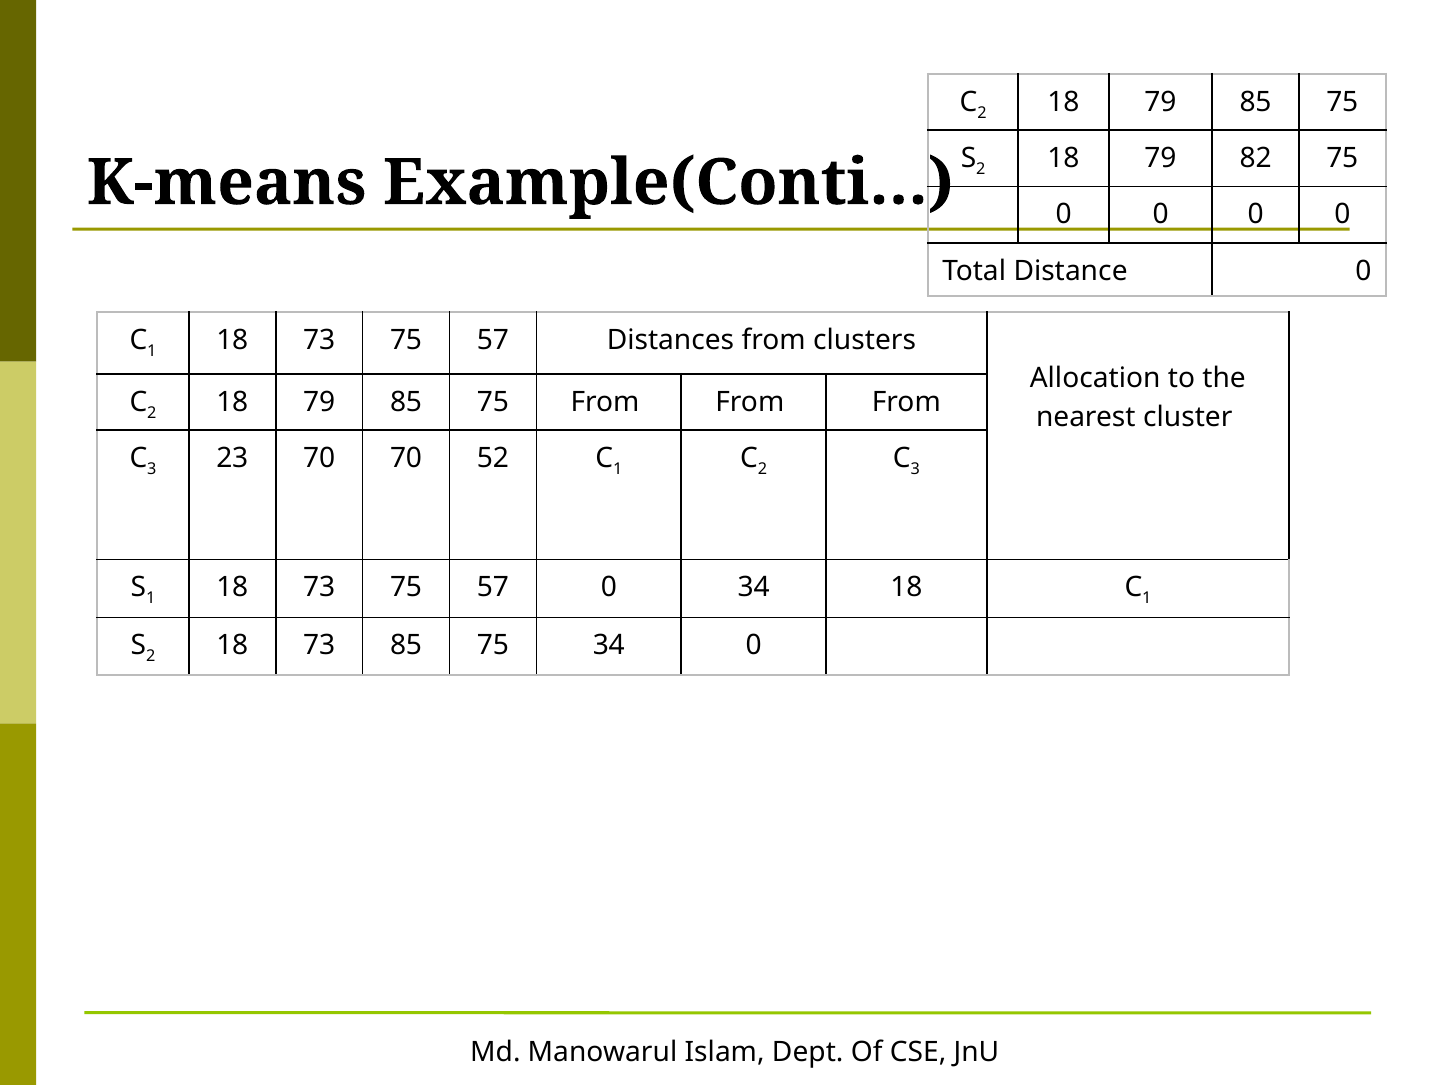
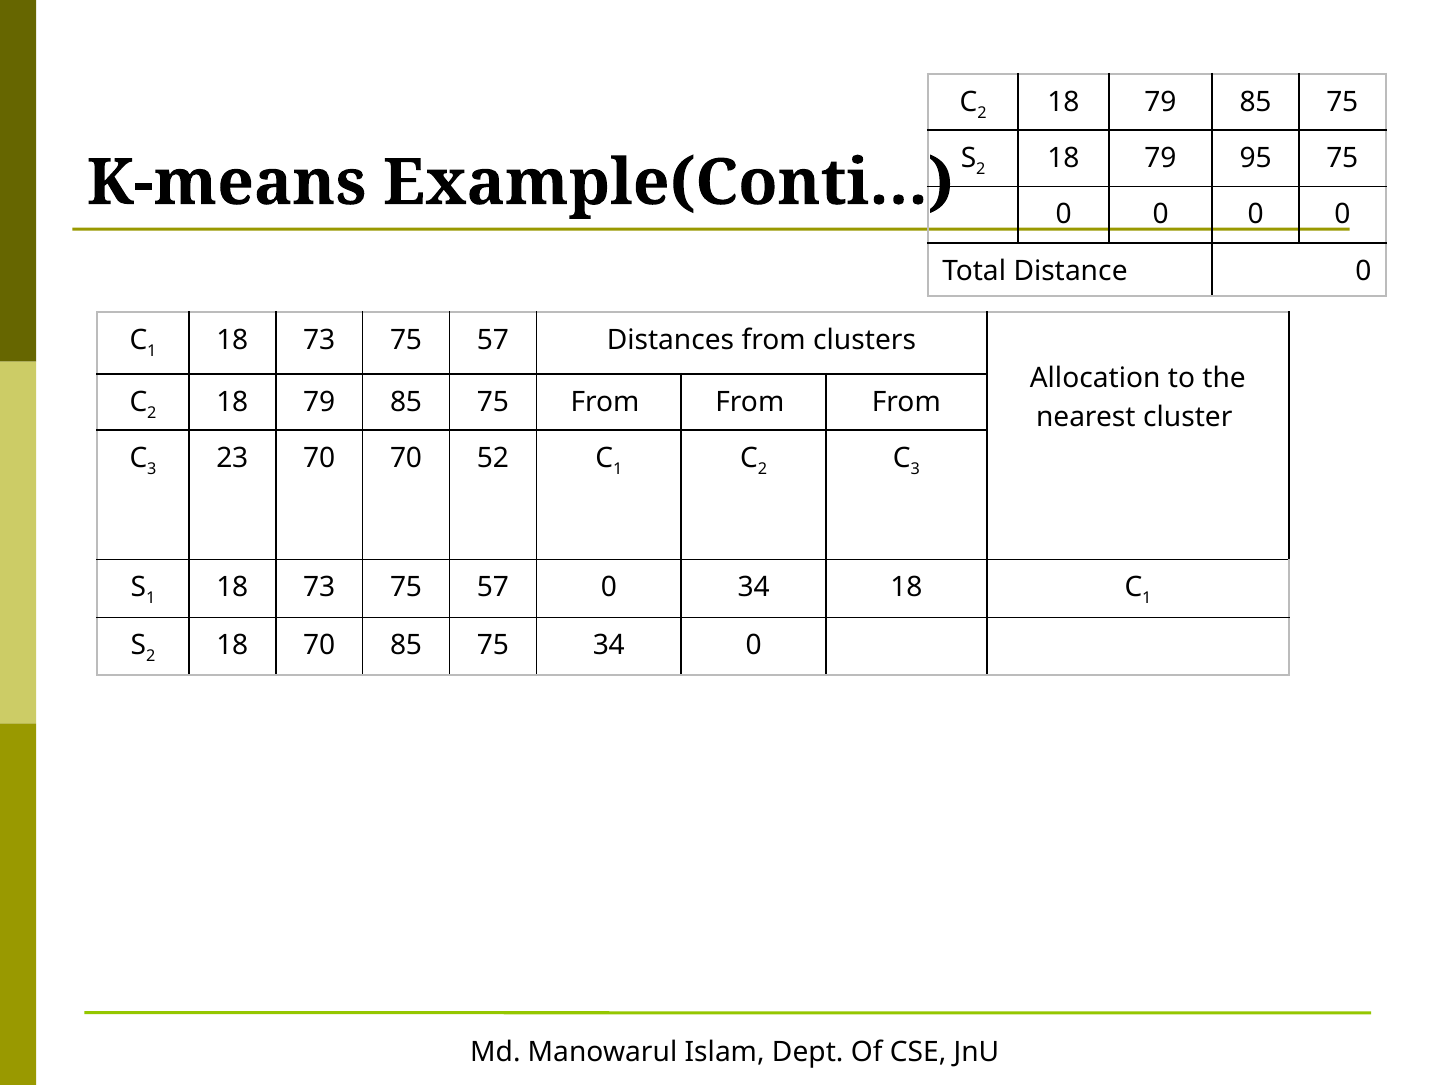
82: 82 -> 95
73 at (319, 645): 73 -> 70
